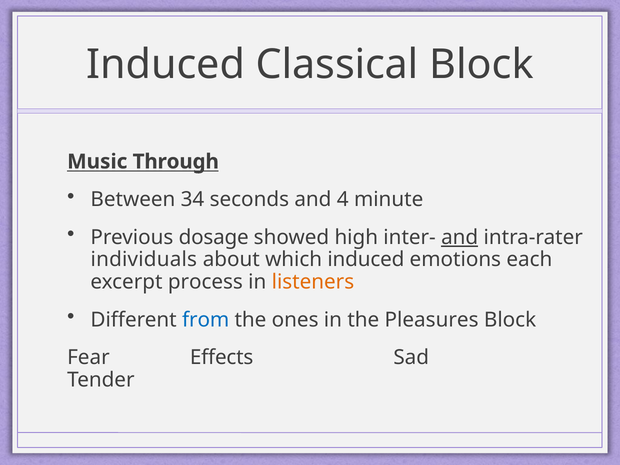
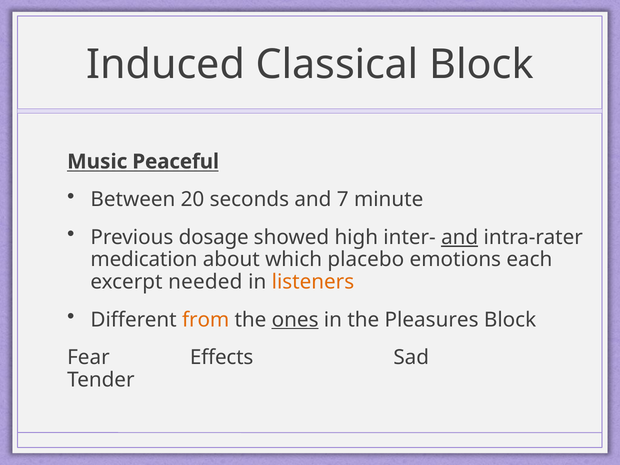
Through: Through -> Peaceful
34: 34 -> 20
4: 4 -> 7
individuals: individuals -> medication
which induced: induced -> placebo
process: process -> needed
from colour: blue -> orange
ones underline: none -> present
